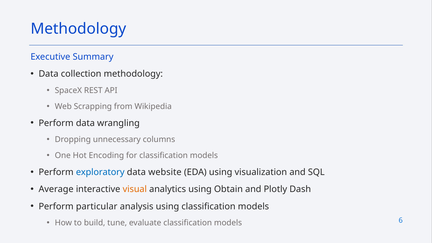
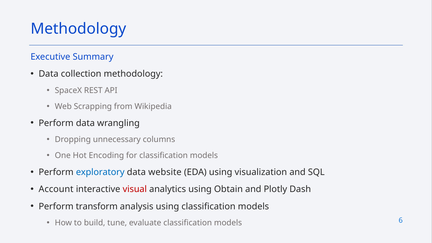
Average: Average -> Account
visual colour: orange -> red
particular: particular -> transform
